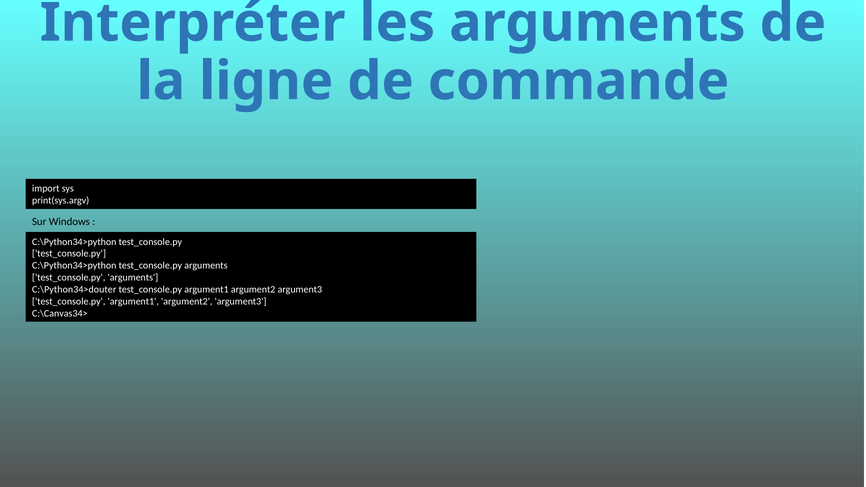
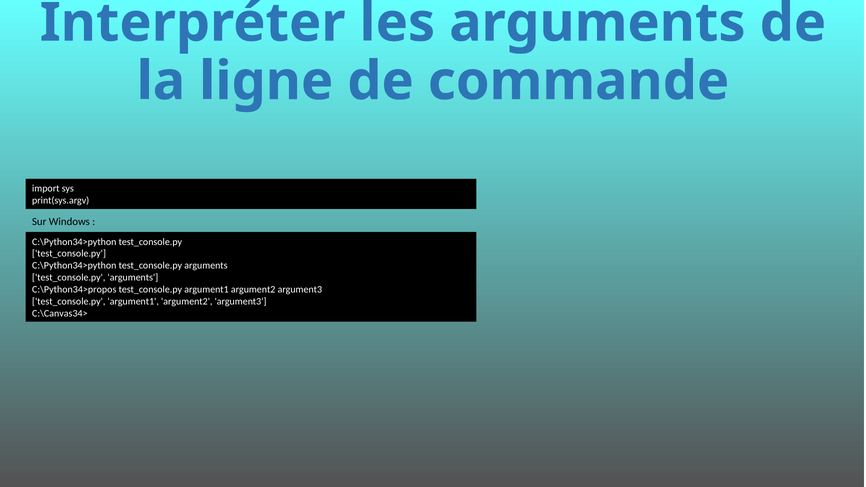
C:\Python34>douter: C:\Python34>douter -> C:\Python34>propos
